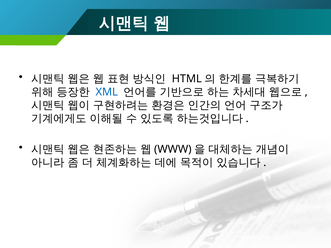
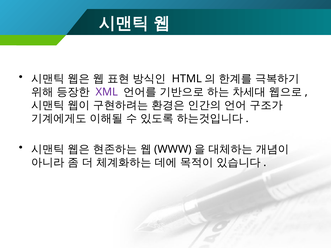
XML colour: blue -> purple
